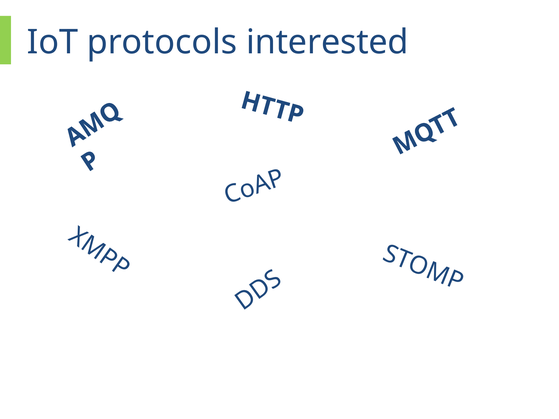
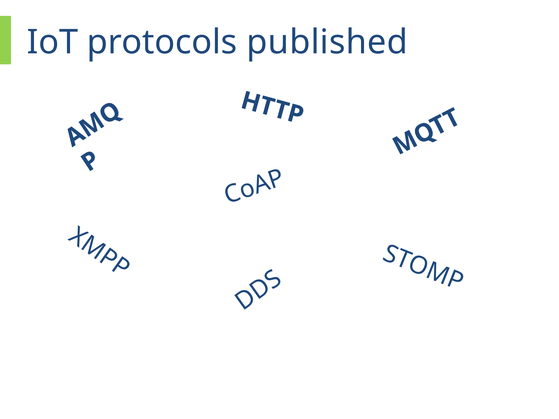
interested: interested -> published
